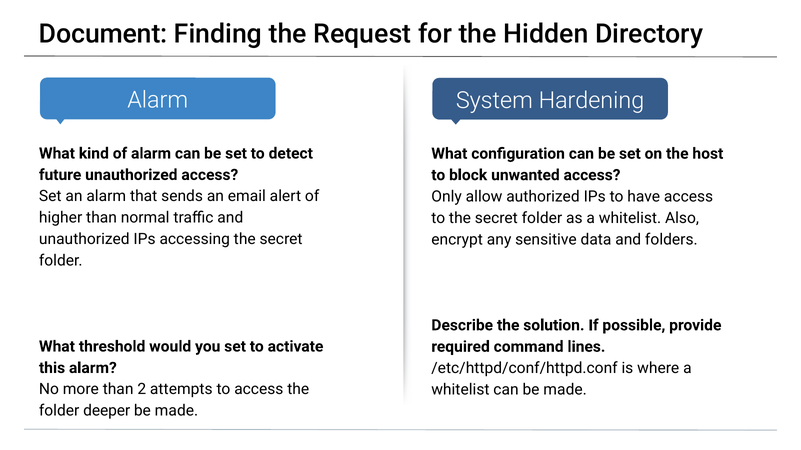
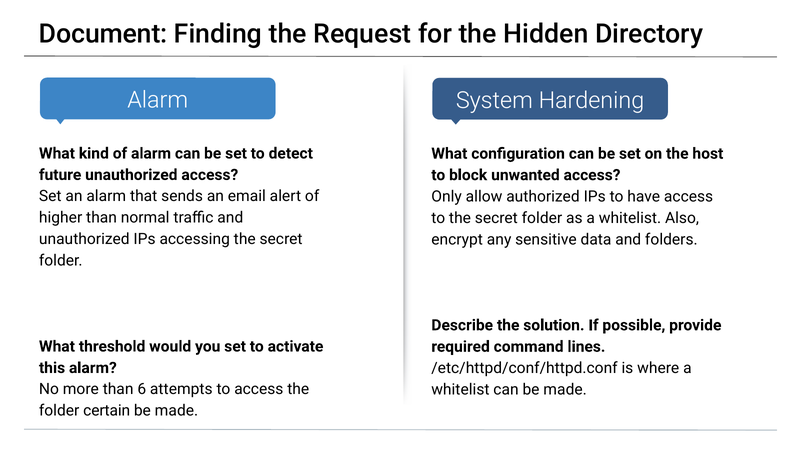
2: 2 -> 6
deeper: deeper -> certain
